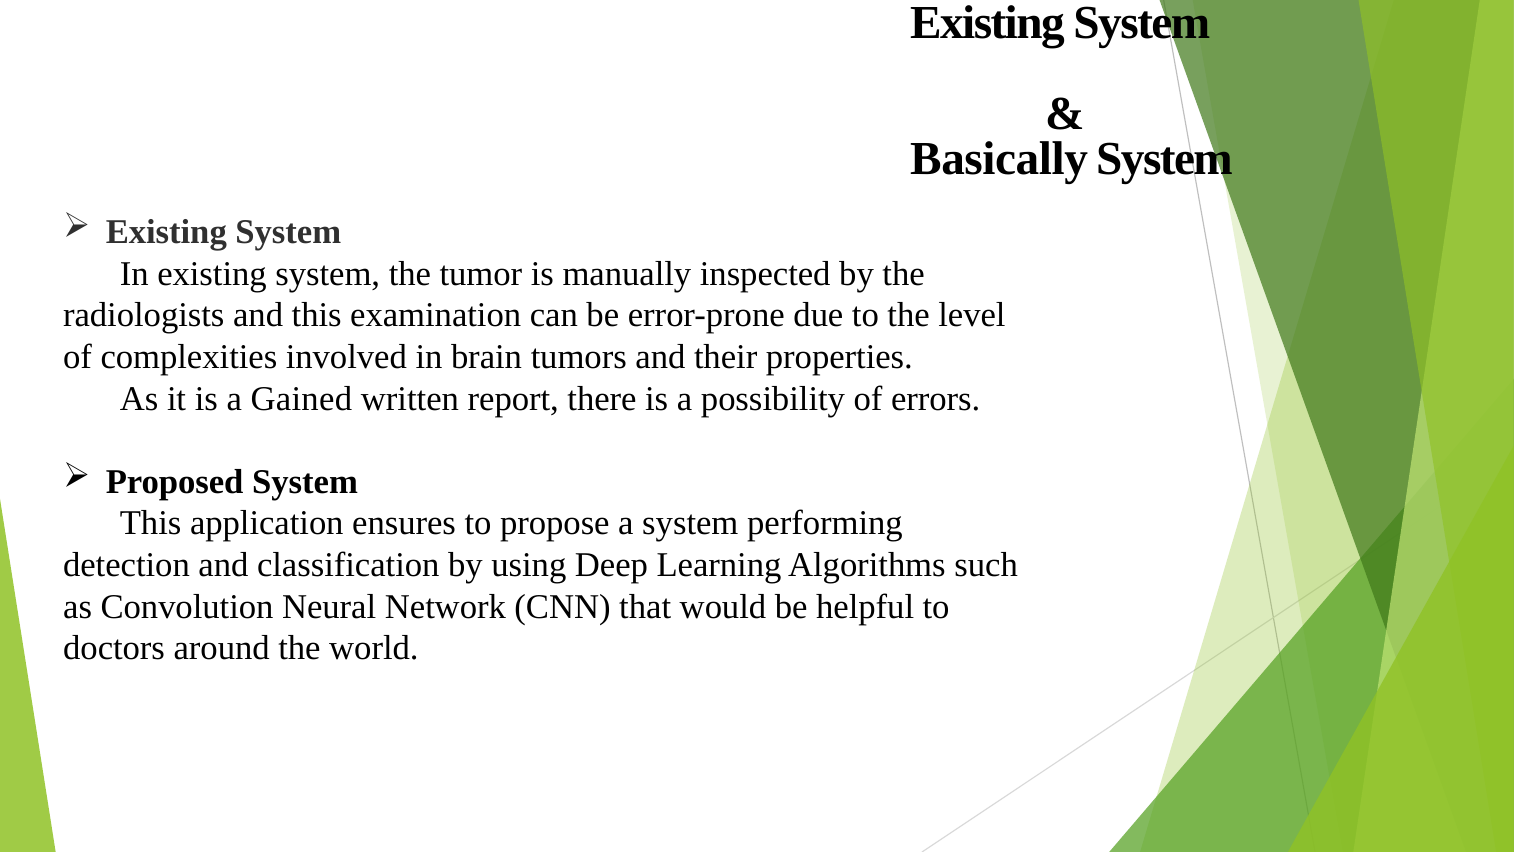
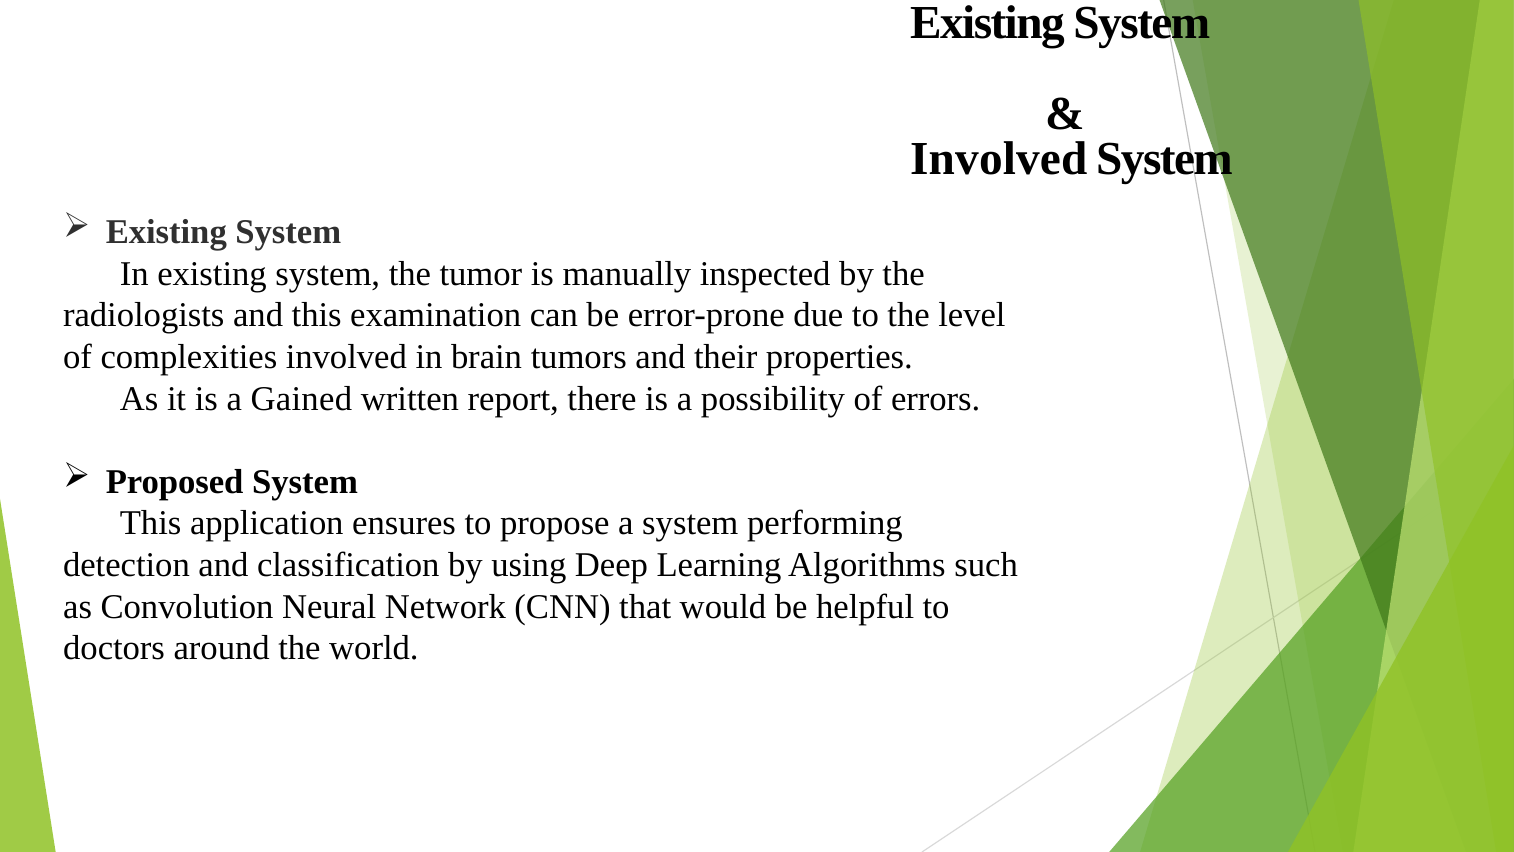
Basically at (999, 159): Basically -> Involved
